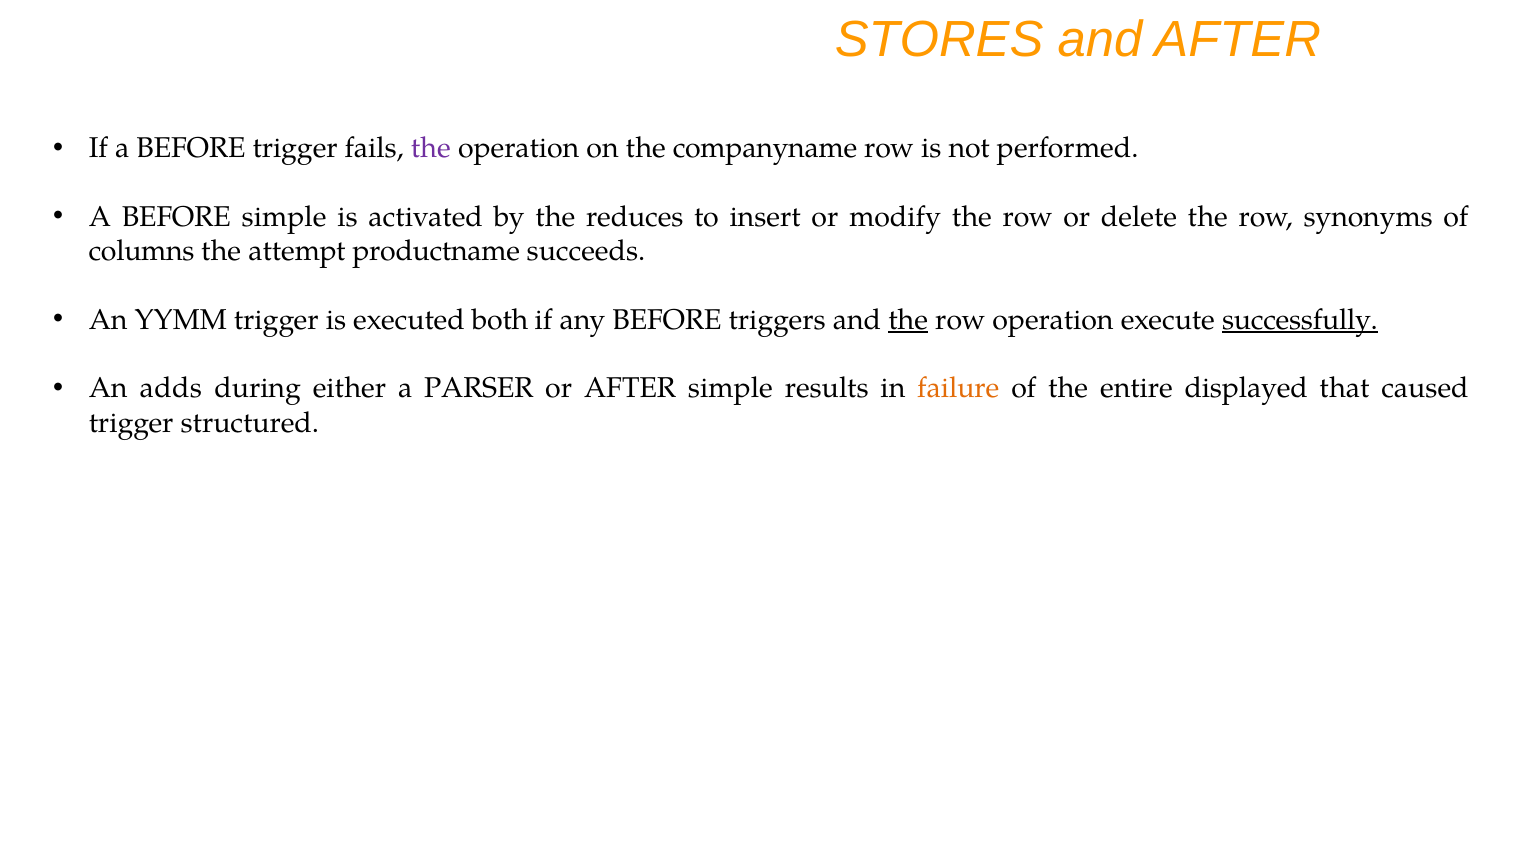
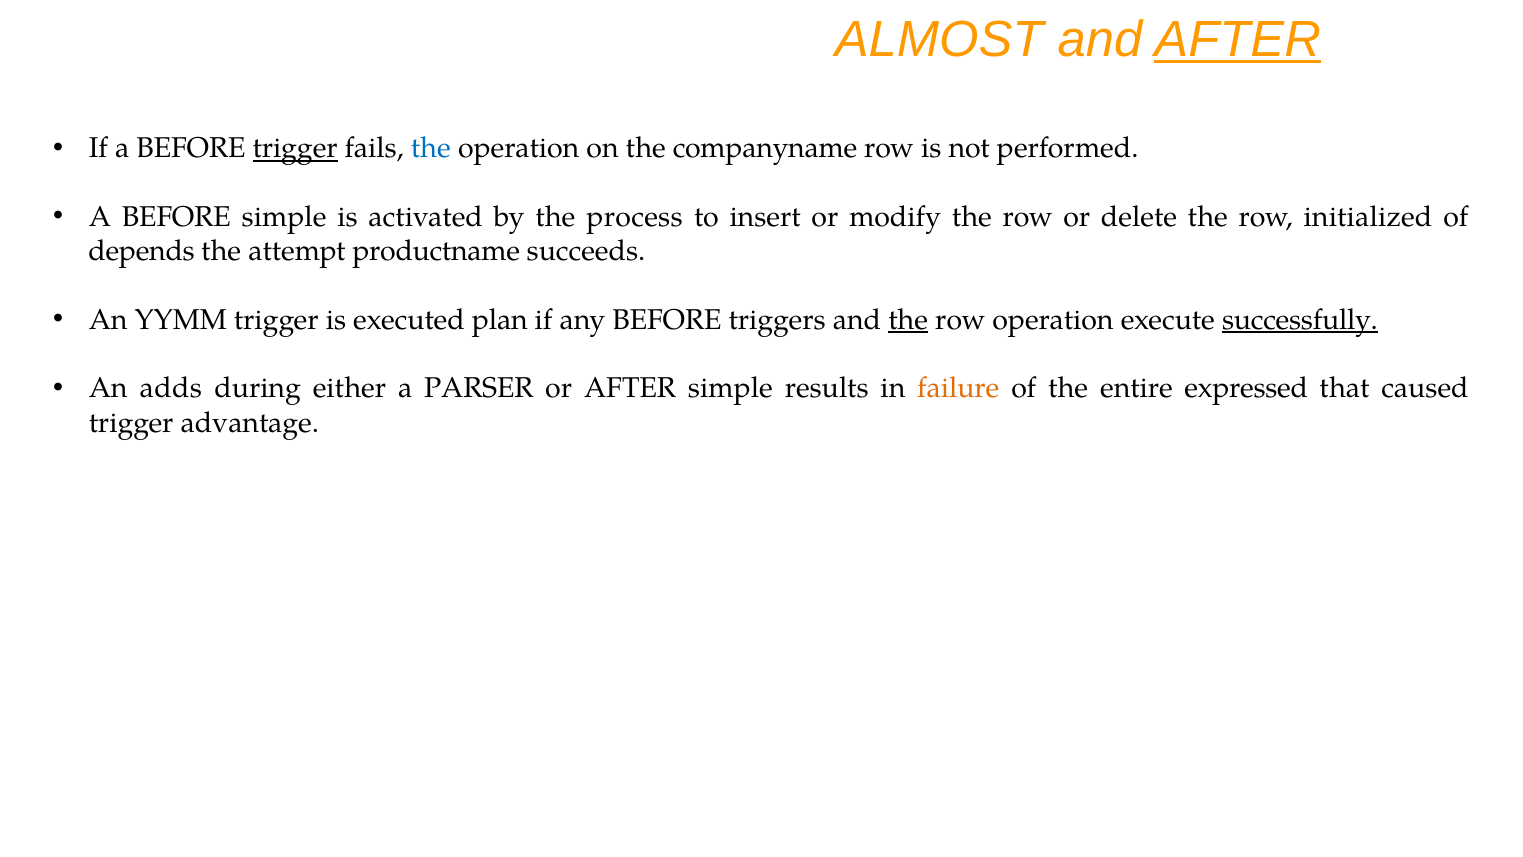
STORES: STORES -> ALMOST
AFTER at (1238, 40) underline: none -> present
trigger at (295, 148) underline: none -> present
the at (431, 148) colour: purple -> blue
reduces: reduces -> process
synonyms: synonyms -> initialized
columns: columns -> depends
both: both -> plan
displayed: displayed -> expressed
structured: structured -> advantage
